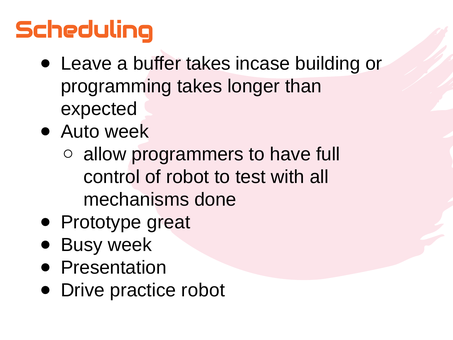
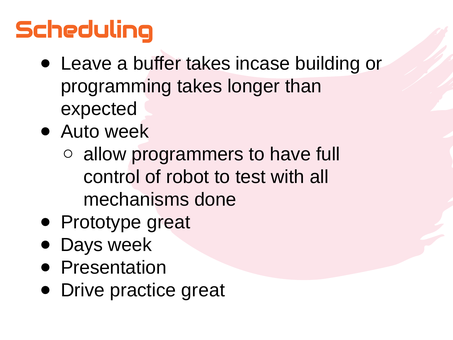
Busy: Busy -> Days
practice robot: robot -> great
